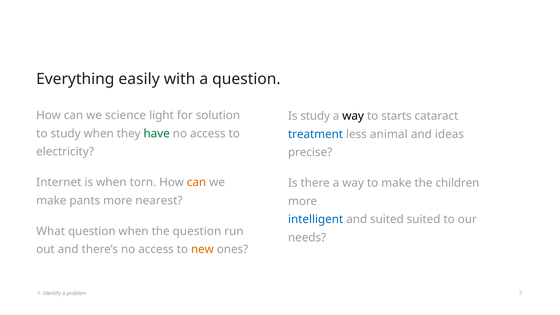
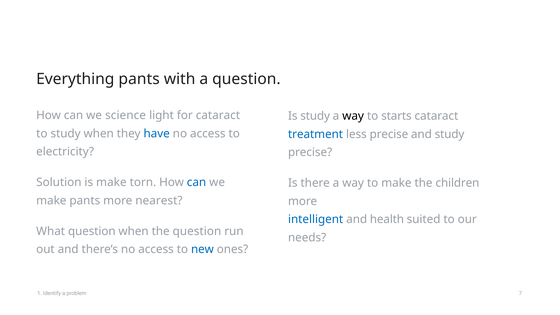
Everything easily: easily -> pants
for solution: solution -> cataract
have colour: green -> blue
less animal: animal -> precise
and ideas: ideas -> study
Internet: Internet -> Solution
is when: when -> make
can at (197, 182) colour: orange -> blue
and suited: suited -> health
new colour: orange -> blue
